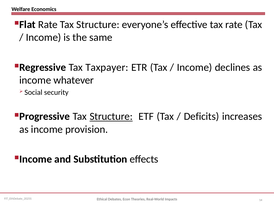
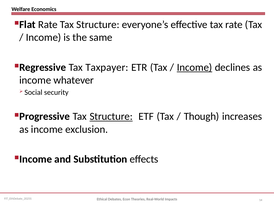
Income at (194, 67) underline: none -> present
Deficits: Deficits -> Though
provision: provision -> exclusion
